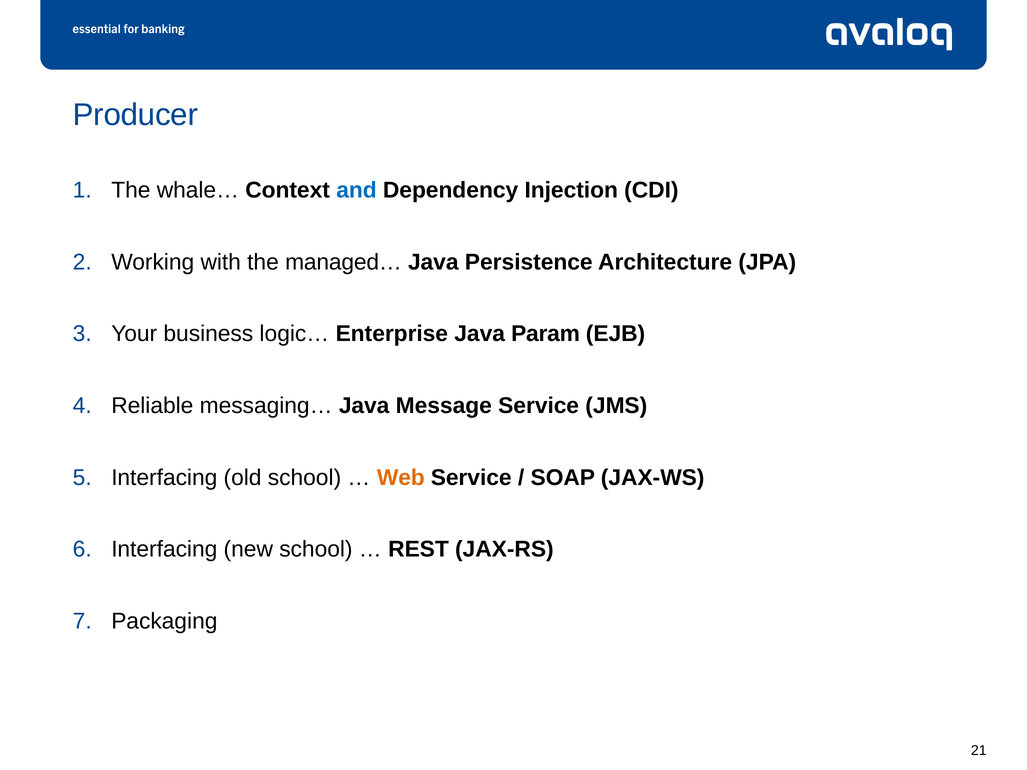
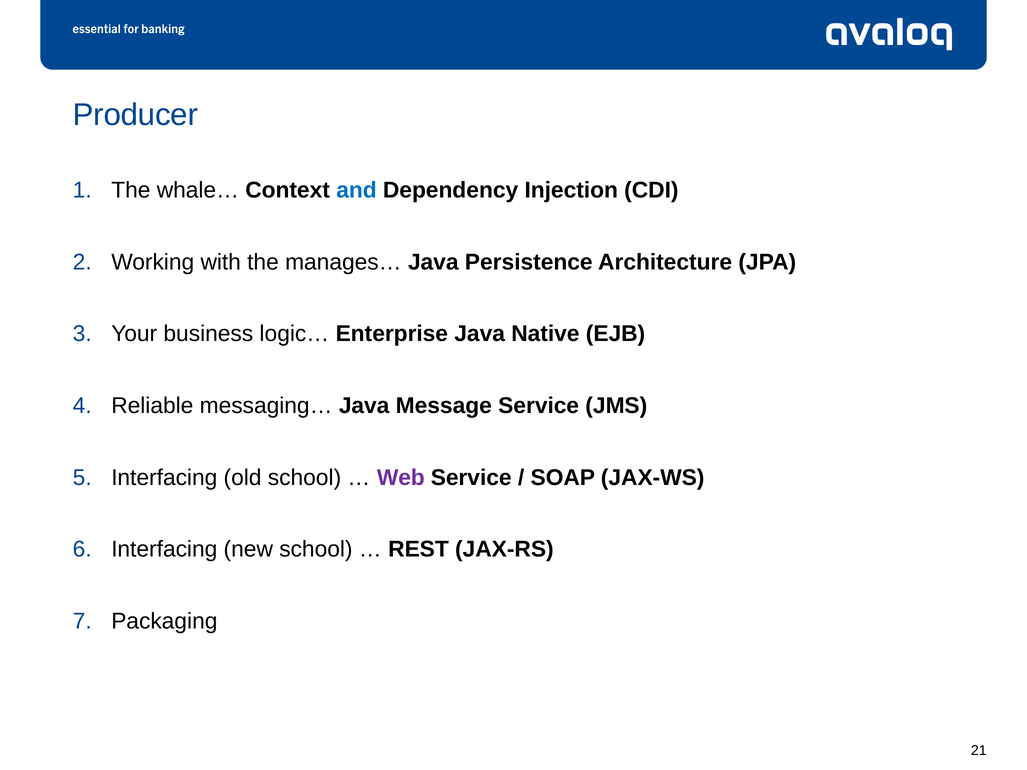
managed…: managed… -> manages…
Param: Param -> Native
Web colour: orange -> purple
